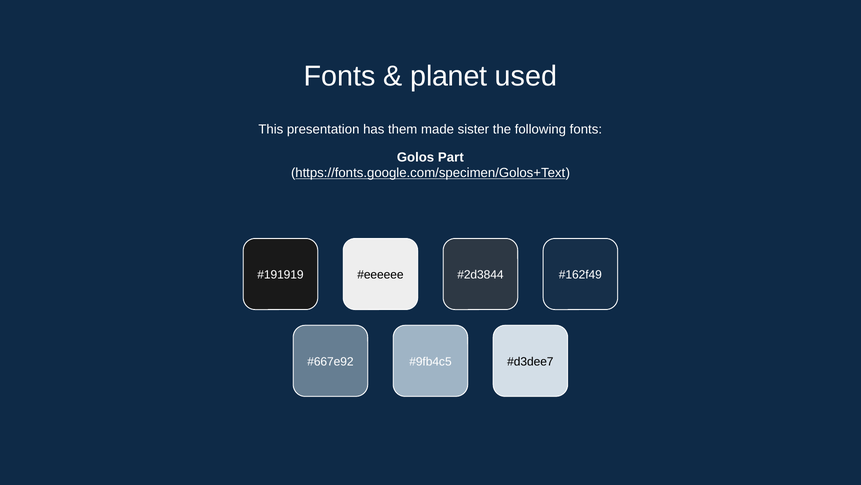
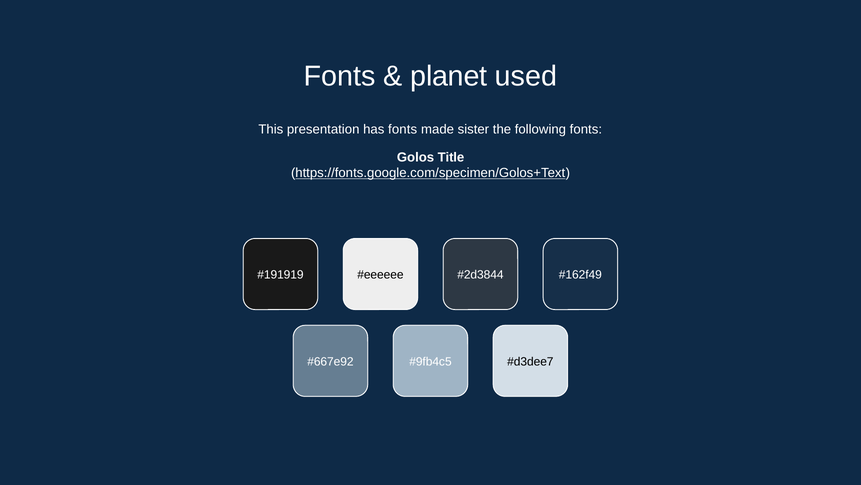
has them: them -> fonts
Part: Part -> Title
